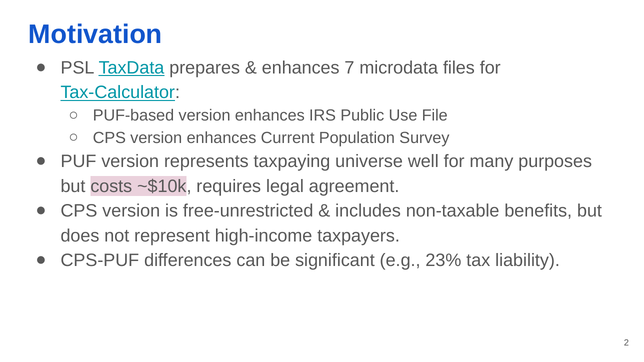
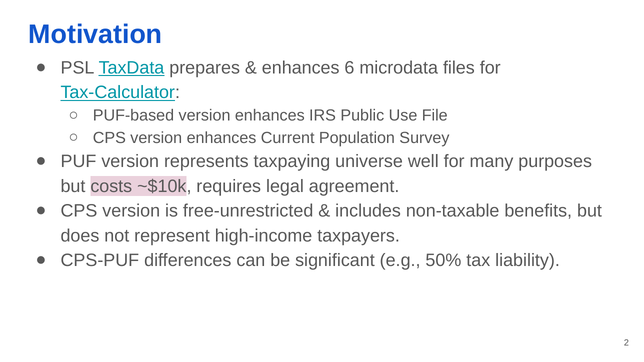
7: 7 -> 6
23%: 23% -> 50%
